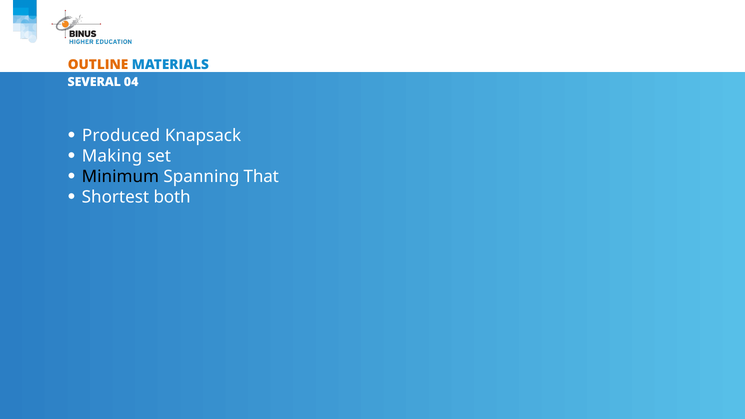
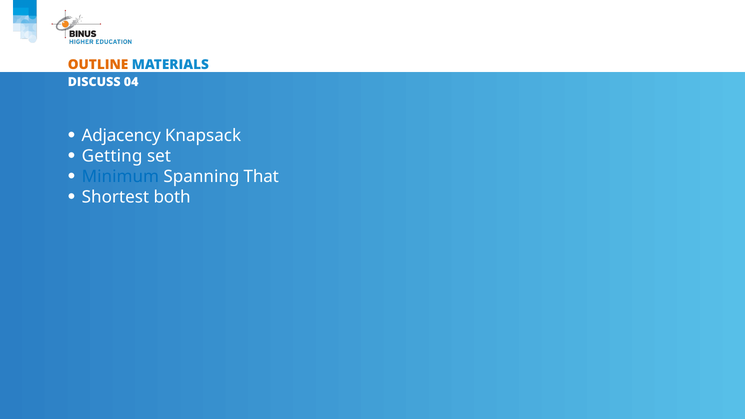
SEVERAL: SEVERAL -> DISCUSS
Produced: Produced -> Adjacency
Making: Making -> Getting
Minimum colour: black -> blue
